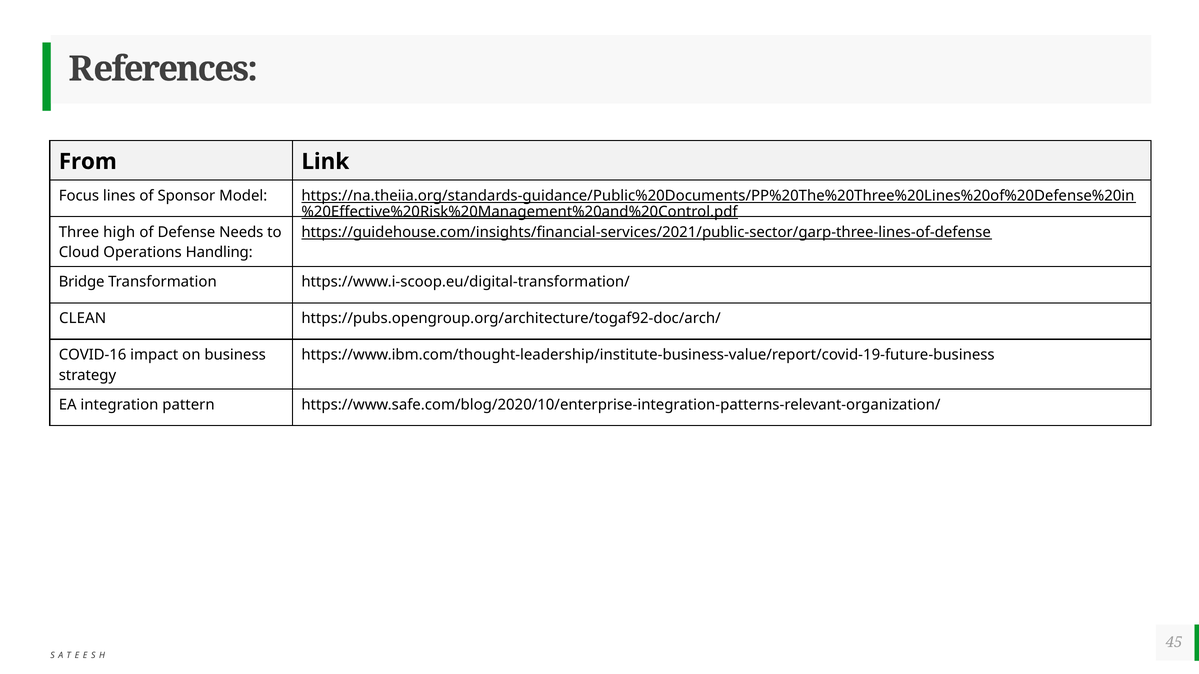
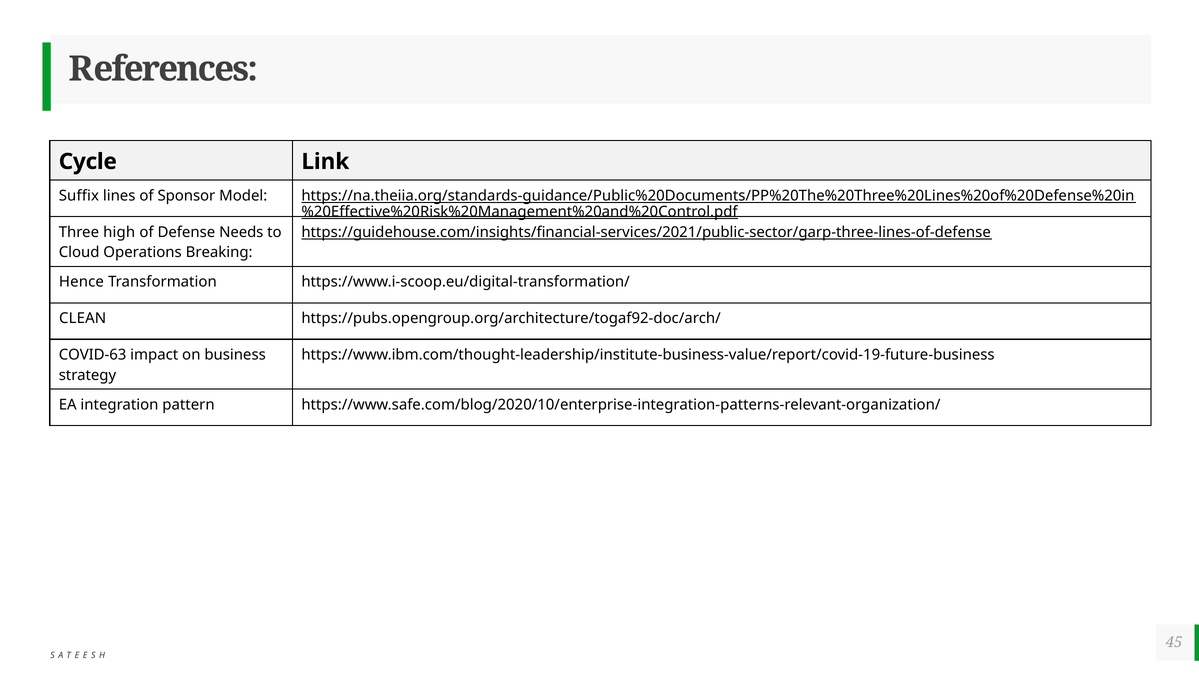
From: From -> Cycle
Focus: Focus -> Suffix
Handling: Handling -> Breaking
Bridge: Bridge -> Hence
COVID-16: COVID-16 -> COVID-63
